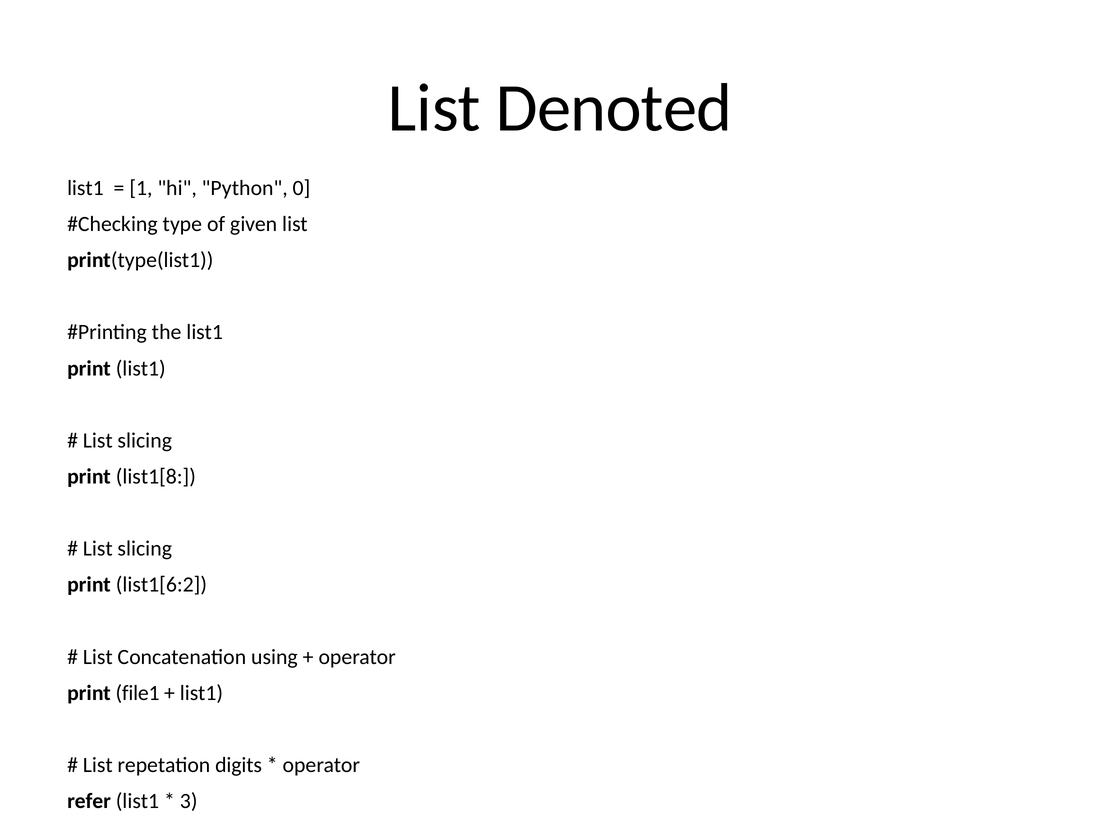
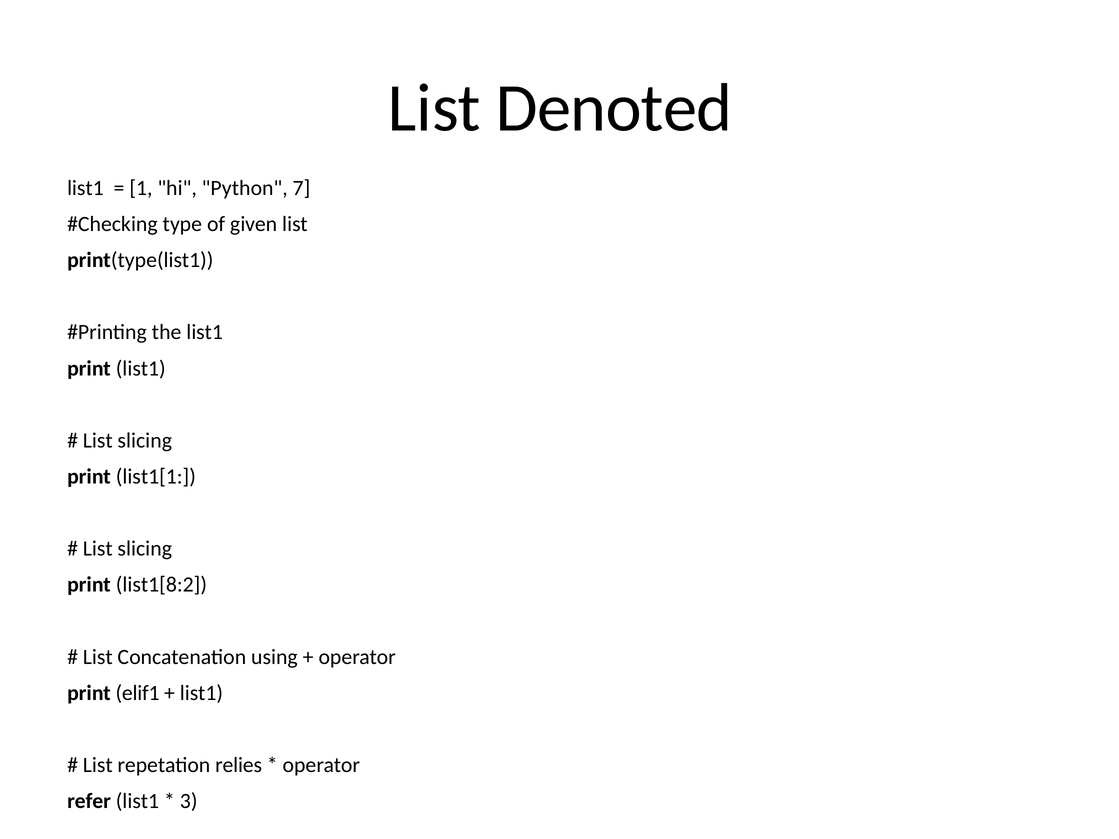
0: 0 -> 7
list1[8: list1[8 -> list1[1
list1[6:2: list1[6:2 -> list1[8:2
file1: file1 -> elif1
digits: digits -> relies
